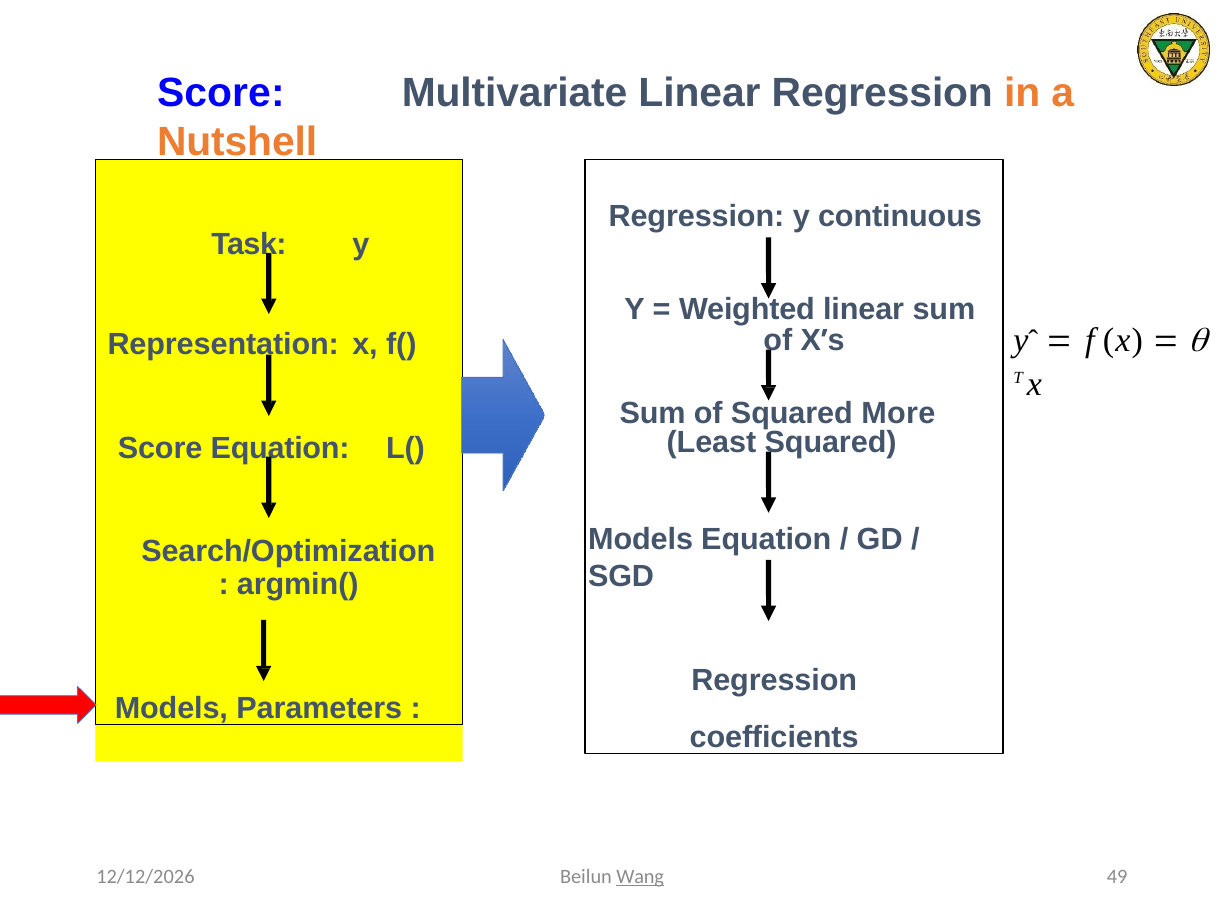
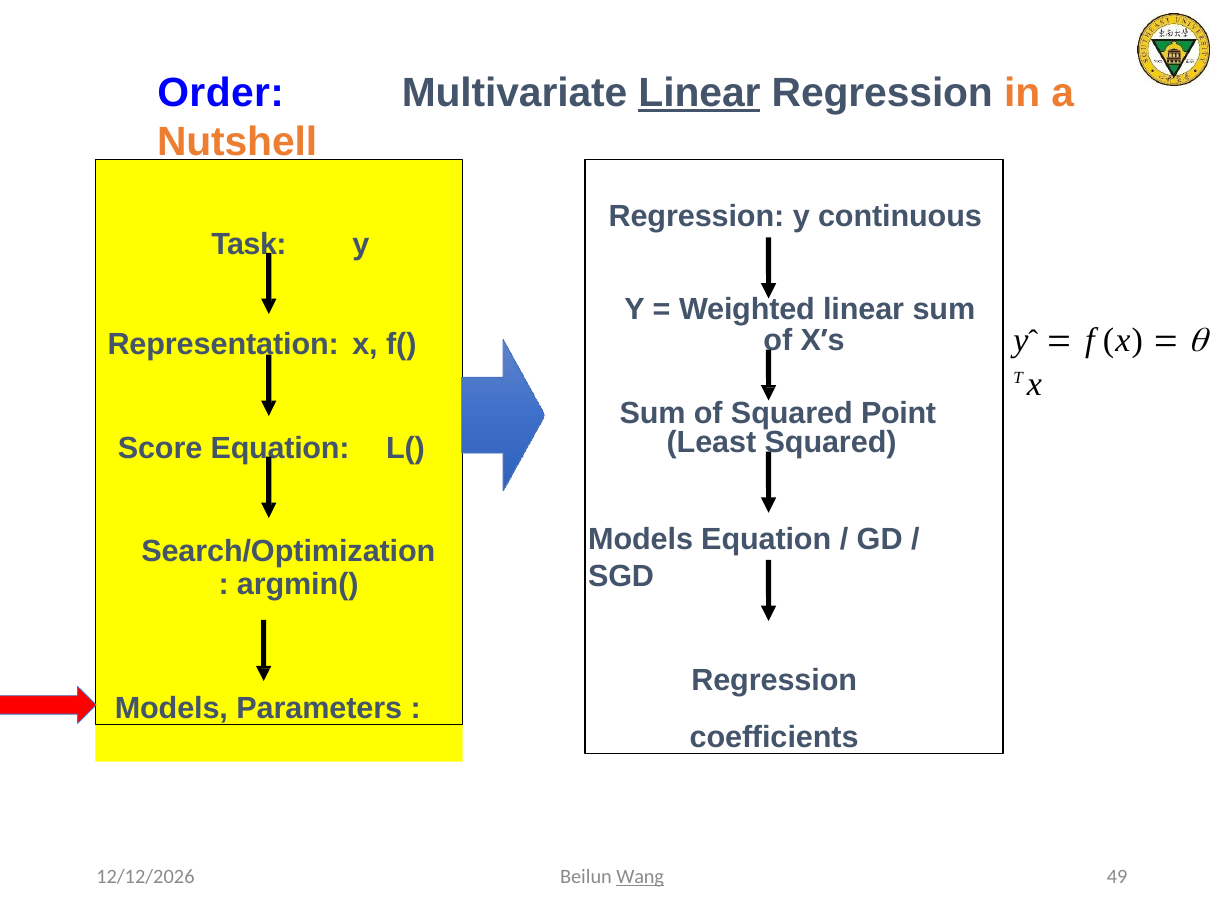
Score at (221, 93): Score -> Order
Linear at (699, 93) underline: none -> present
More: More -> Point
